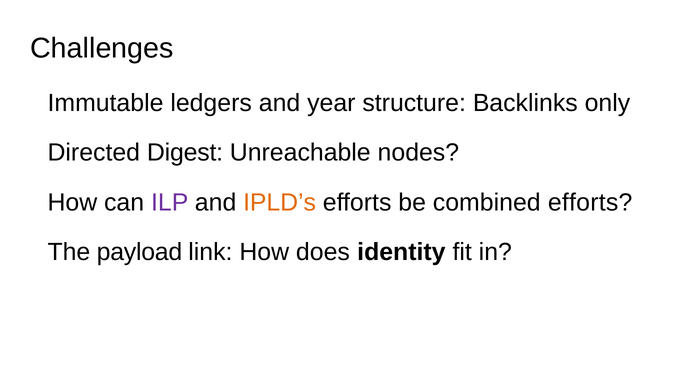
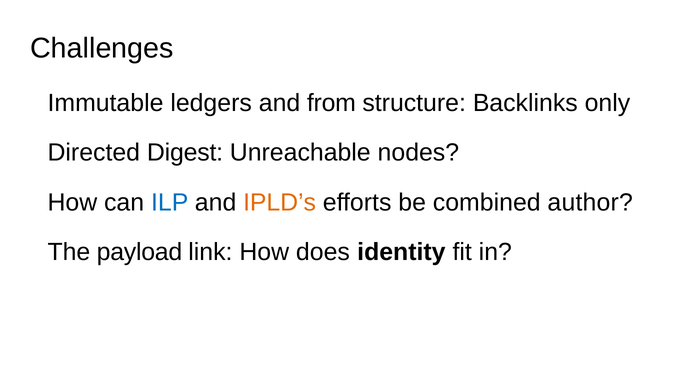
year: year -> from
ILP colour: purple -> blue
combined efforts: efforts -> author
